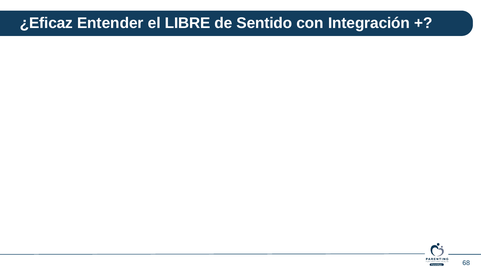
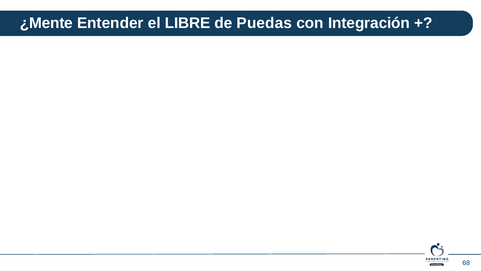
¿Eficaz: ¿Eficaz -> ¿Mente
Sentido: Sentido -> Puedas
